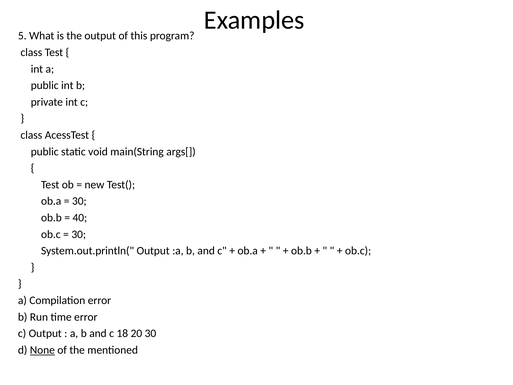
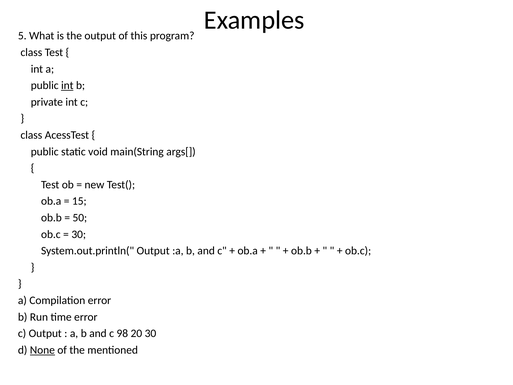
int at (67, 85) underline: none -> present
30 at (79, 201): 30 -> 15
40: 40 -> 50
18: 18 -> 98
